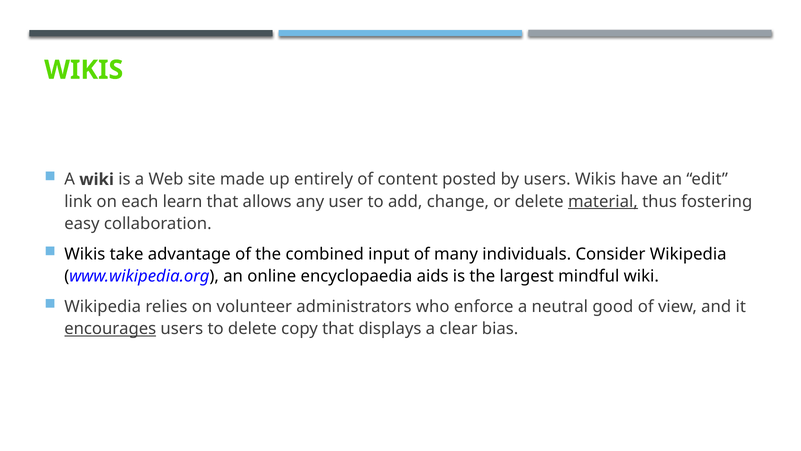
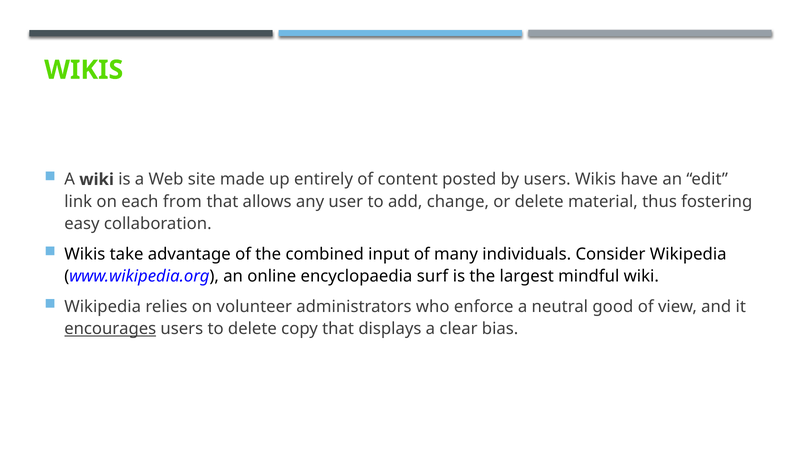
learn: learn -> from
material underline: present -> none
aids: aids -> surf
